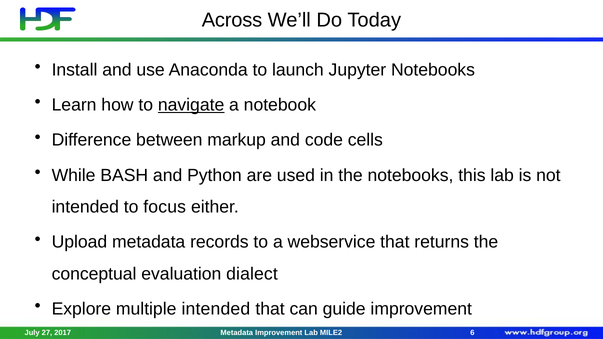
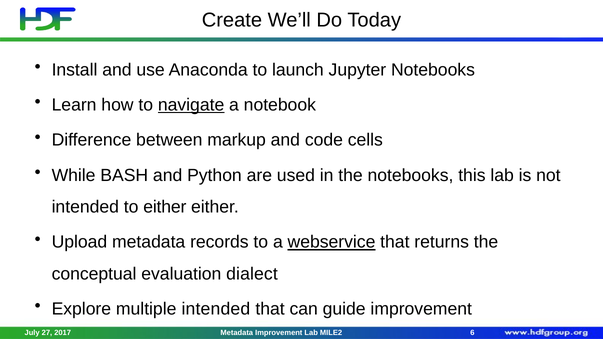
Across: Across -> Create
to focus: focus -> either
webservice underline: none -> present
